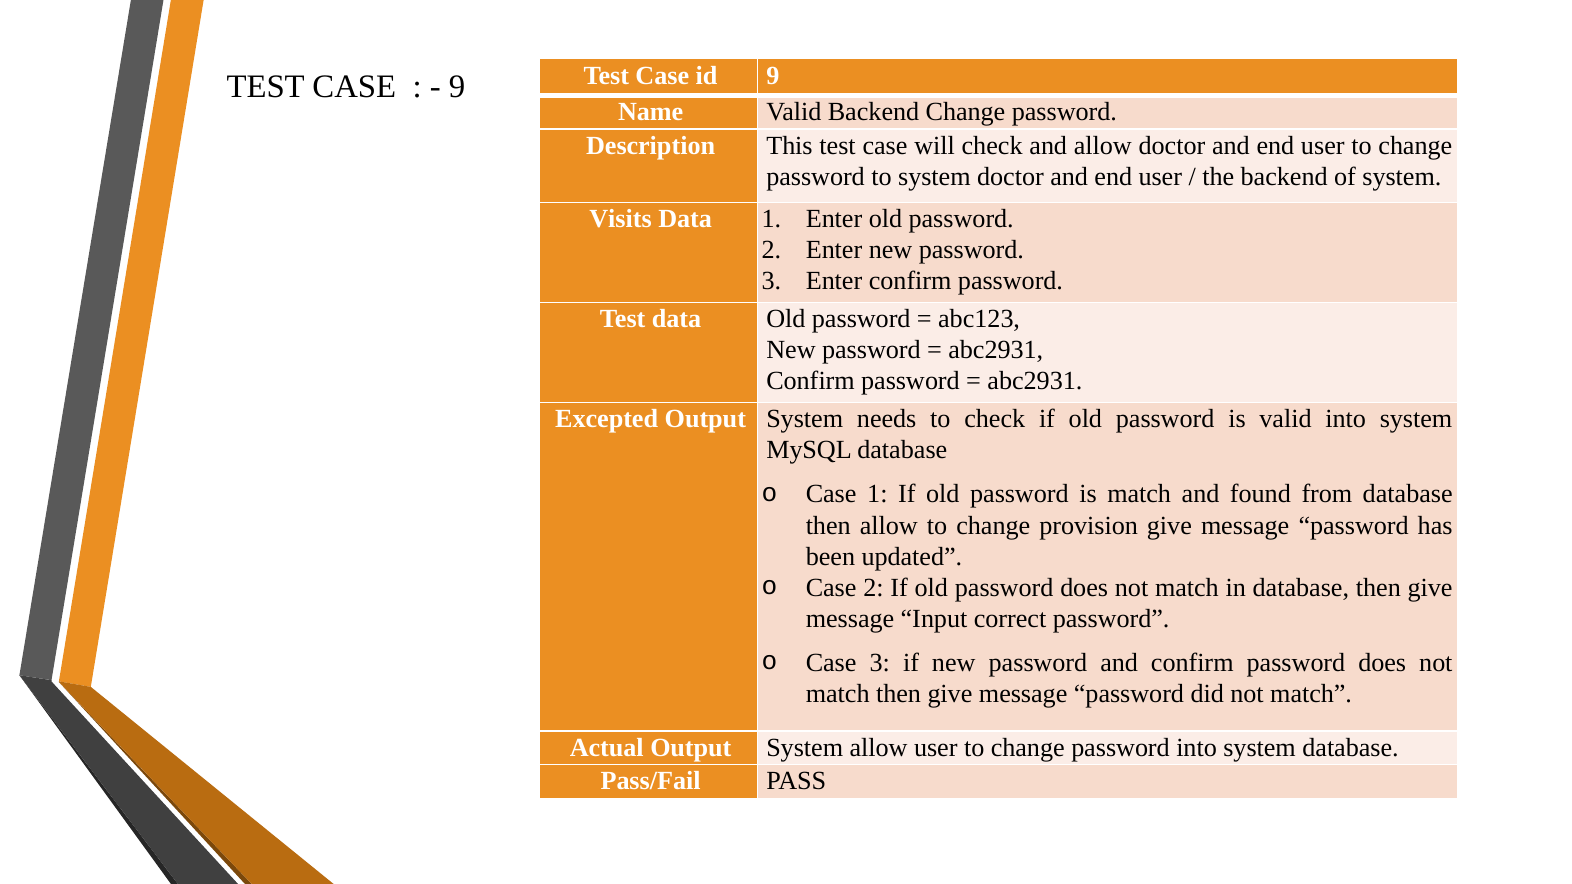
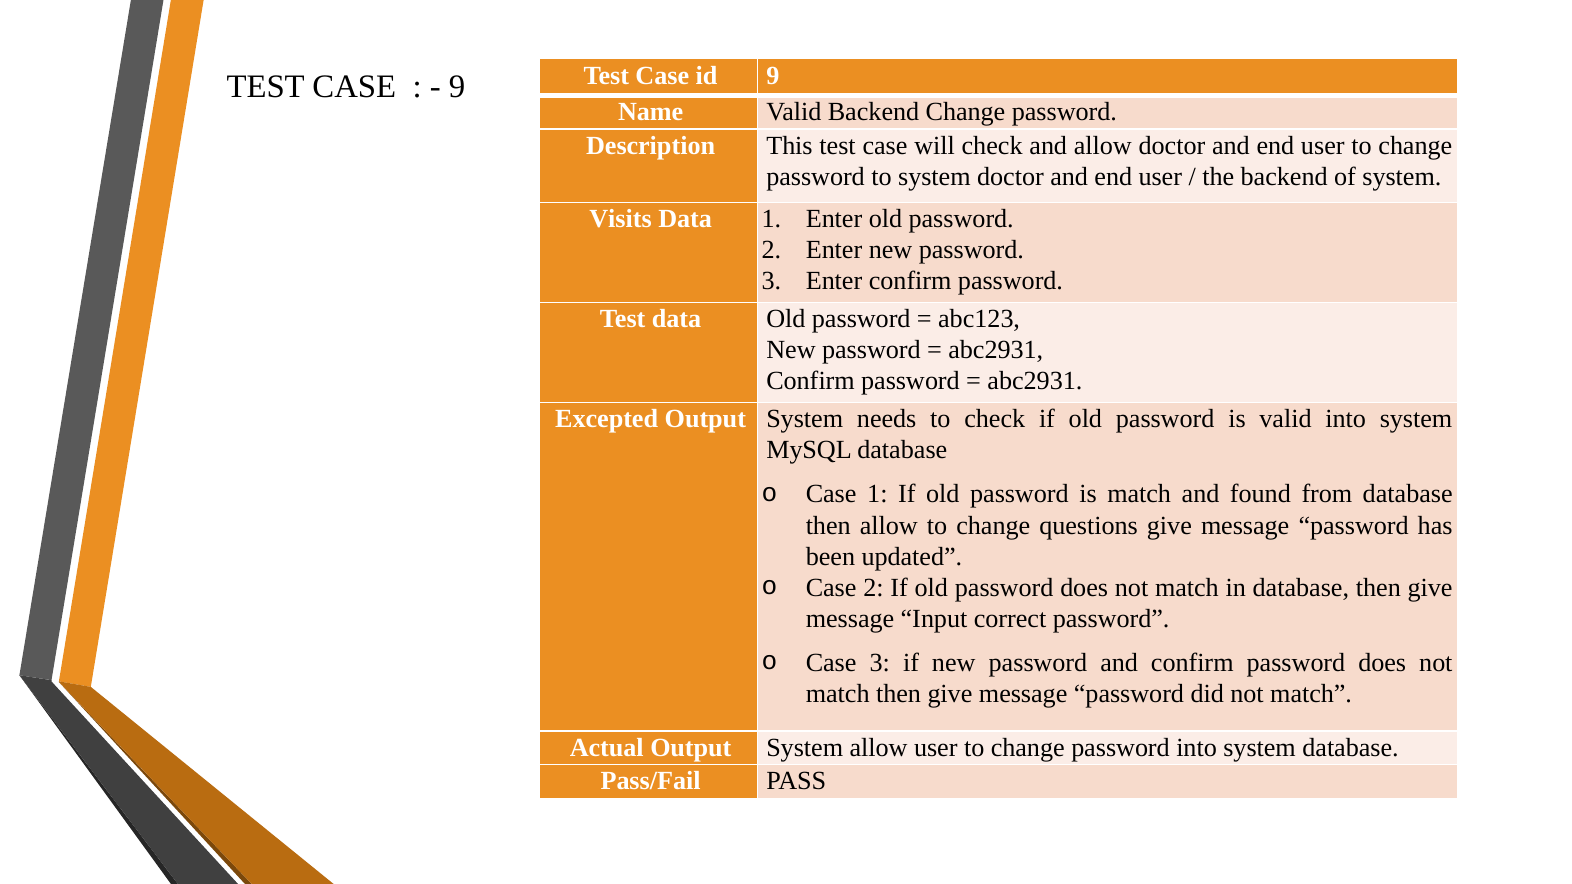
provision: provision -> questions
